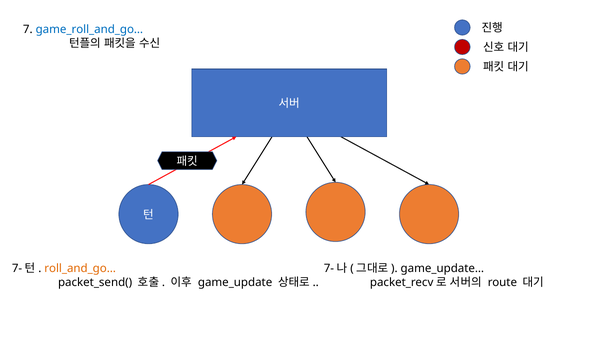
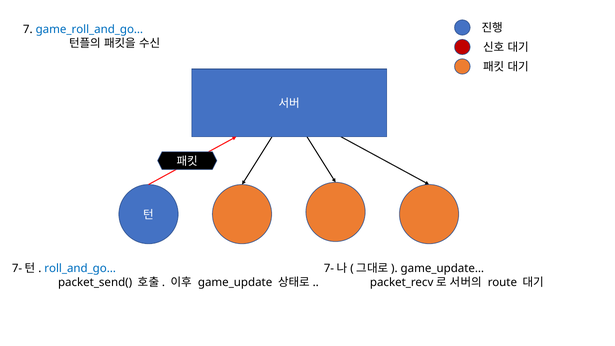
roll_and_go… colour: orange -> blue
